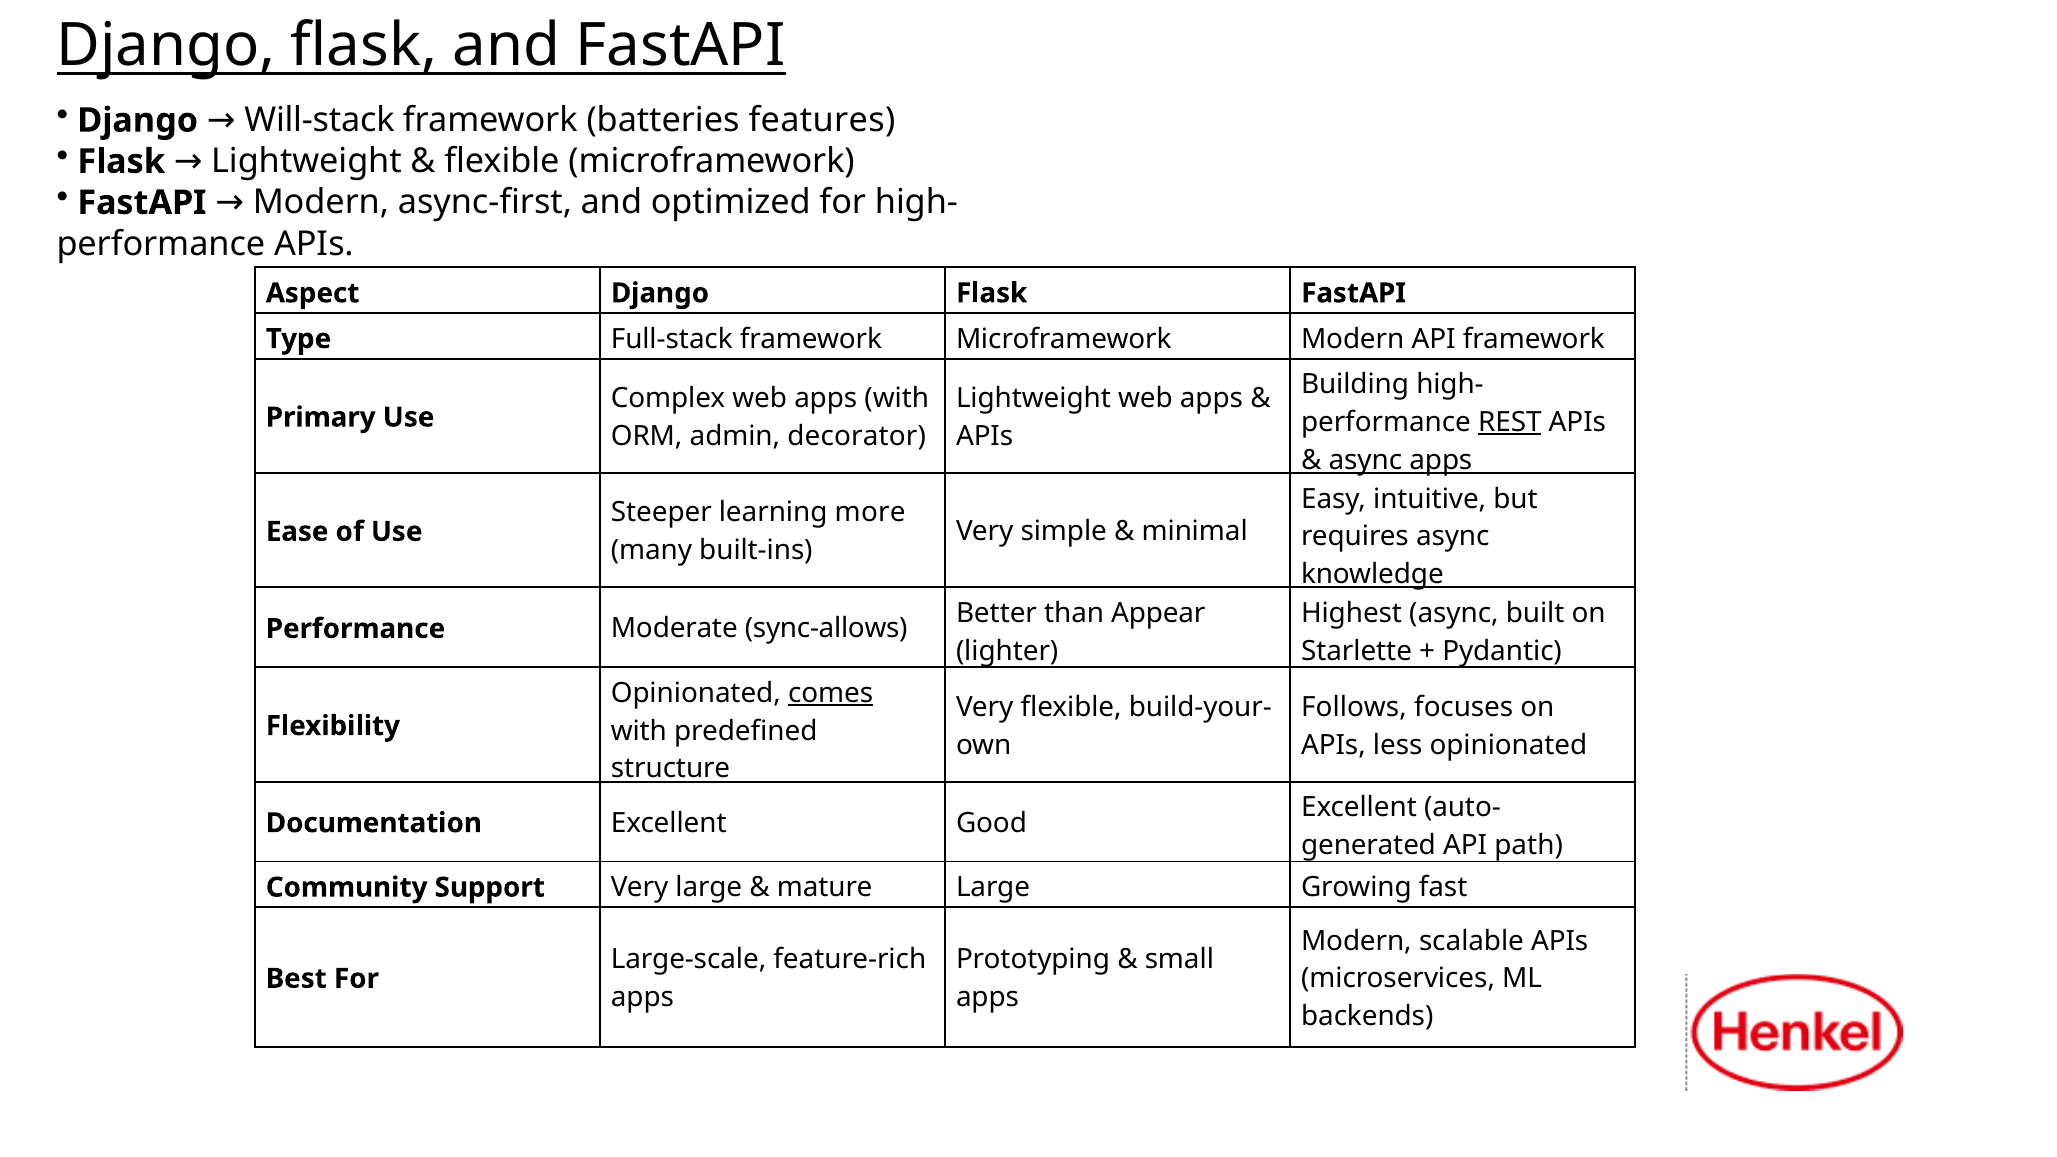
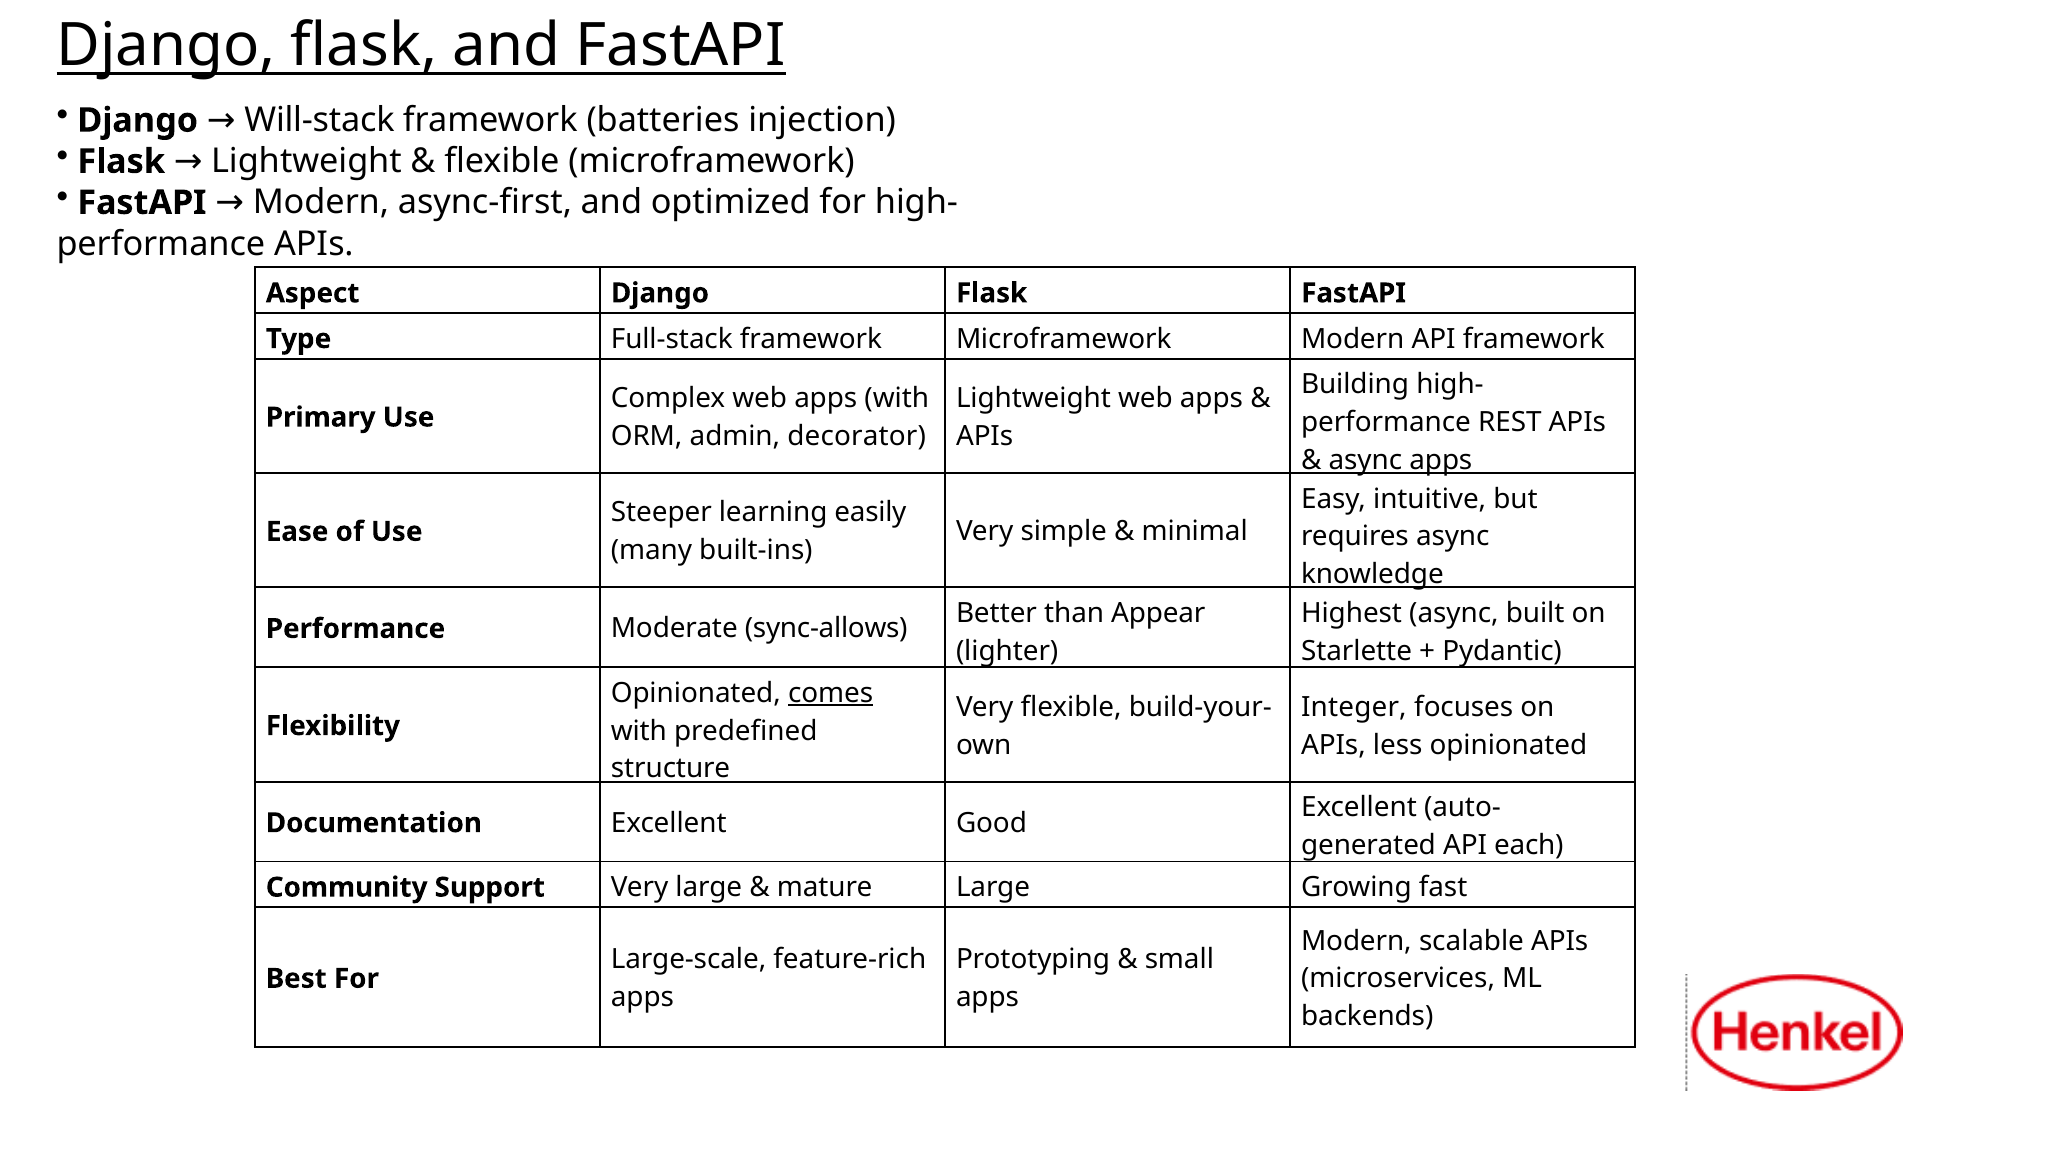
features: features -> injection
REST underline: present -> none
more: more -> easily
Follows: Follows -> Integer
path: path -> each
